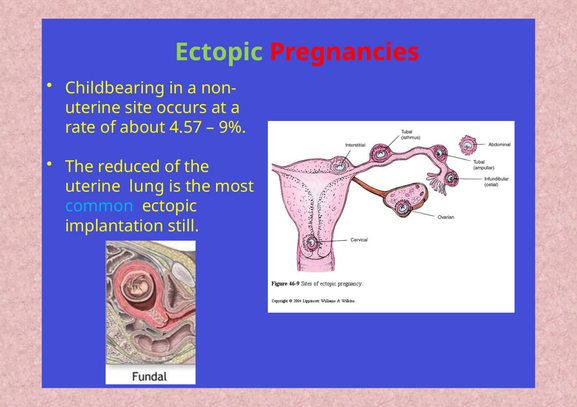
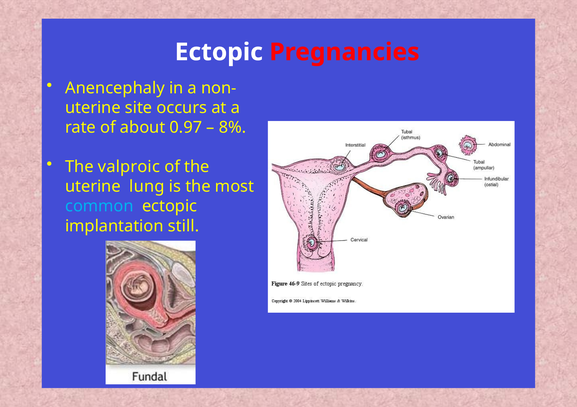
Ectopic at (219, 52) colour: light green -> white
Childbearing: Childbearing -> Anencephaly
4.57: 4.57 -> 0.97
9%: 9% -> 8%
reduced: reduced -> valproic
